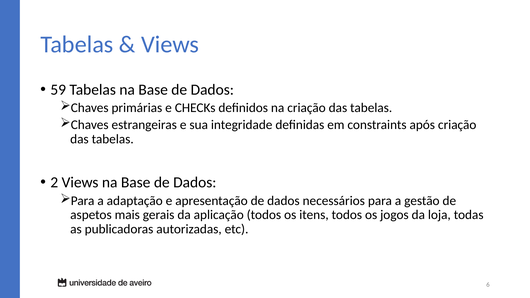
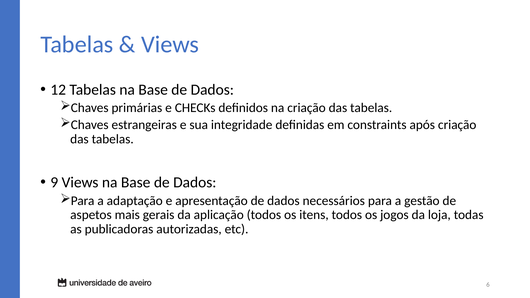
59: 59 -> 12
2: 2 -> 9
